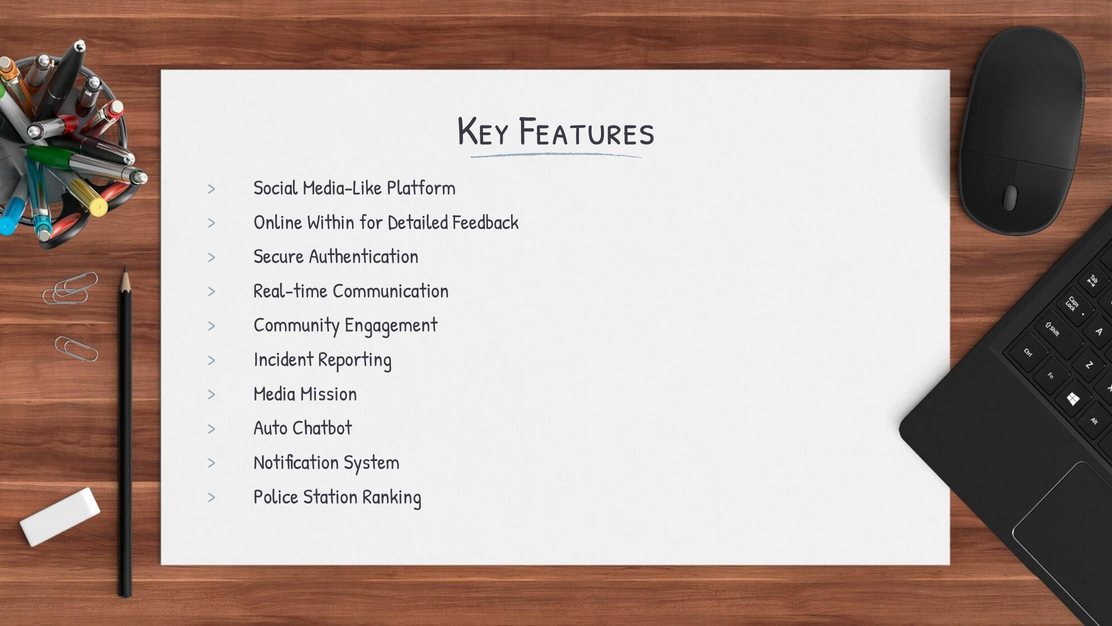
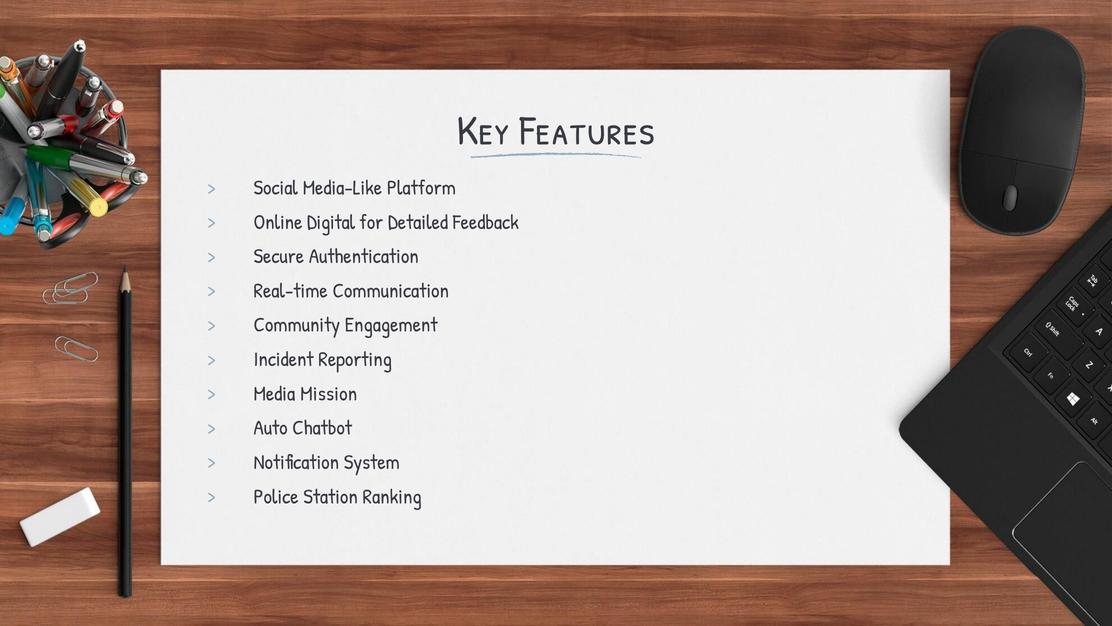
Within: Within -> Digital
